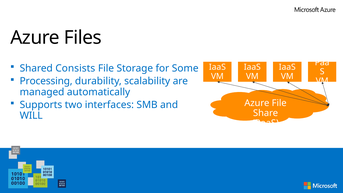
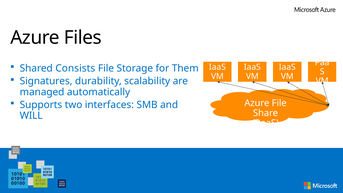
Some: Some -> Them
Processing: Processing -> Signatures
